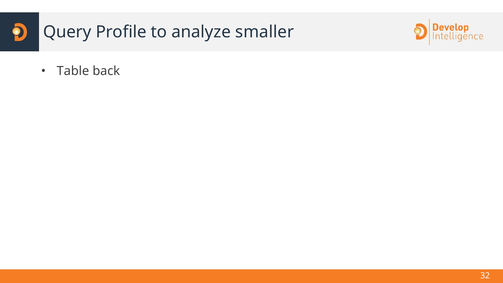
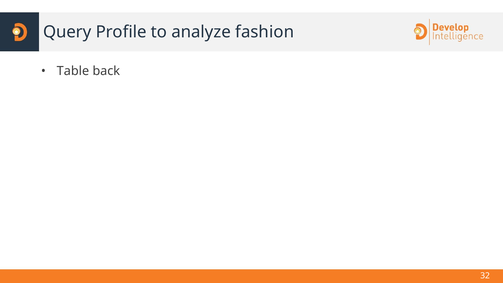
smaller: smaller -> fashion
